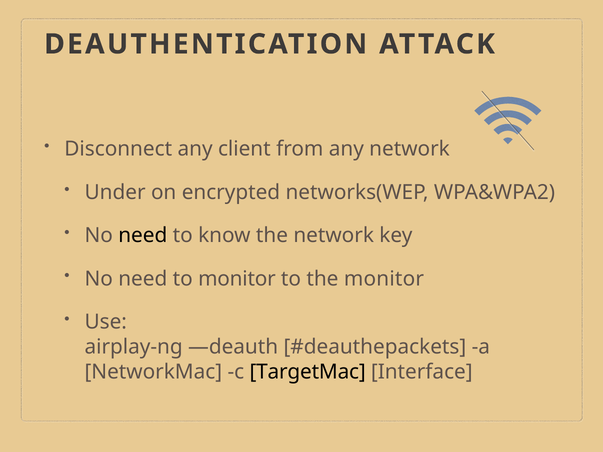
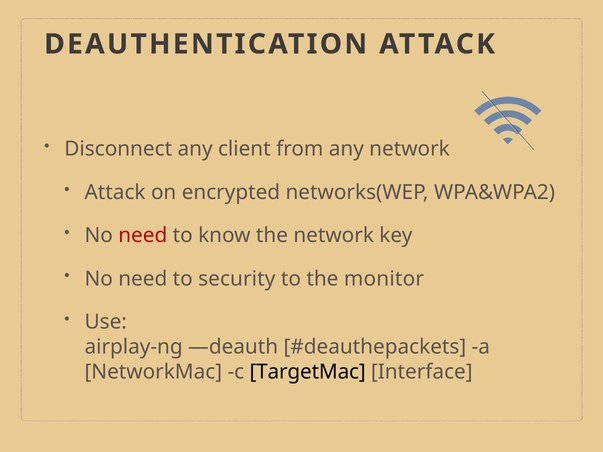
Under at (115, 192): Under -> Attack
need at (143, 236) colour: black -> red
to monitor: monitor -> security
